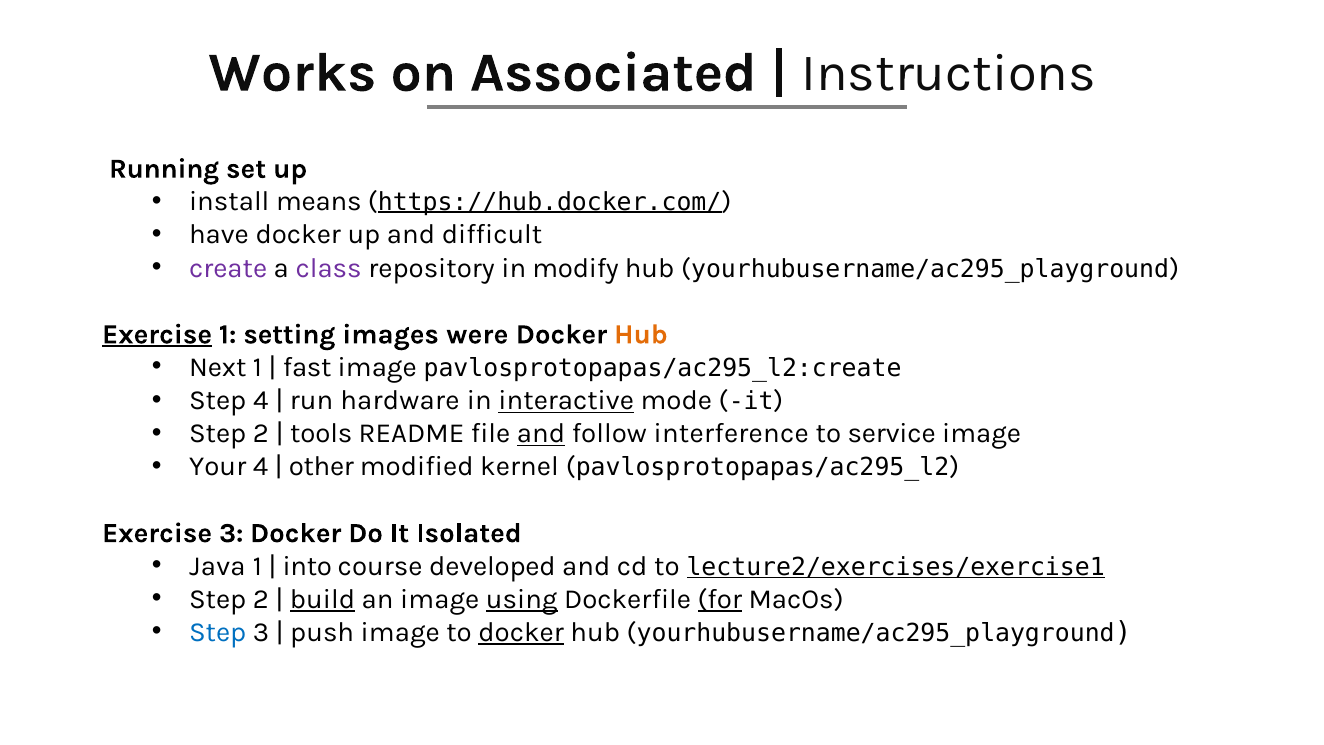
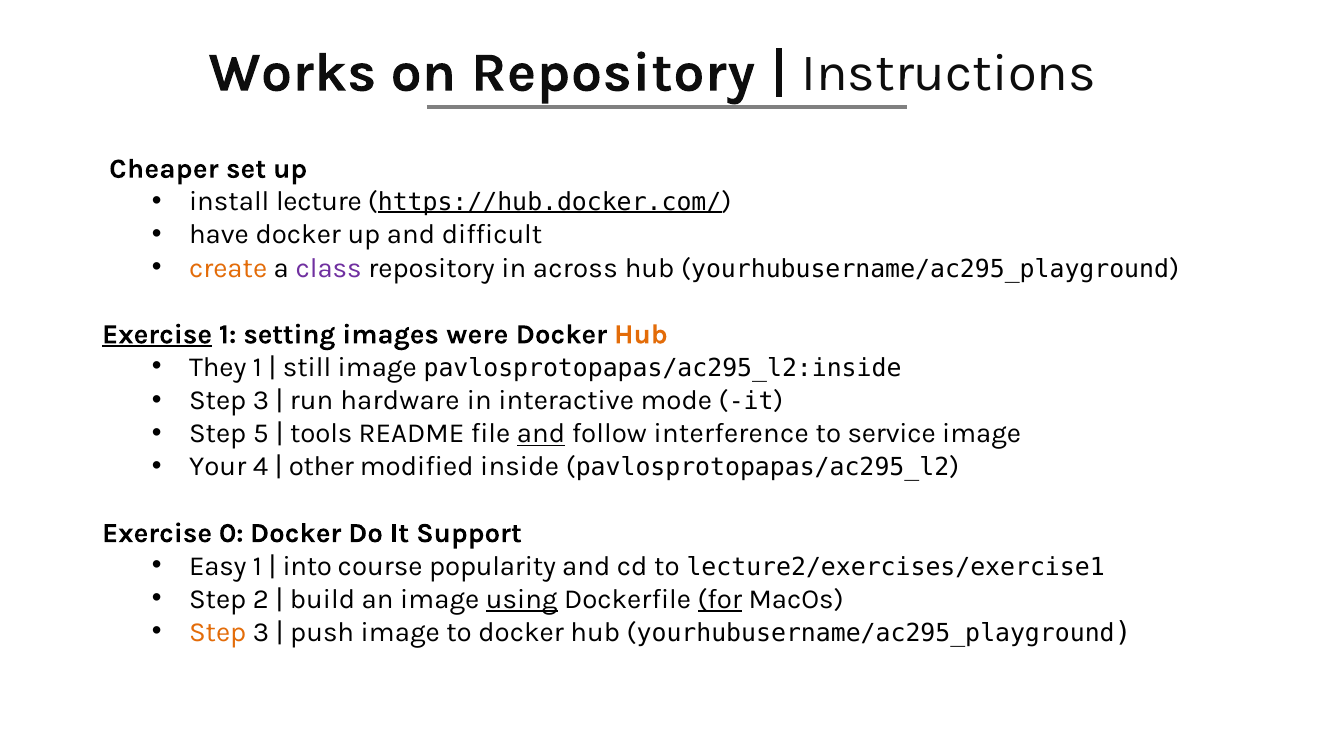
on Associated: Associated -> Repository
Running: Running -> Cheaper
means: means -> lecture
create colour: purple -> orange
modify: modify -> across
Next: Next -> They
fast: fast -> still
pavlosprotopapas/ac295_l2:create: pavlosprotopapas/ac295_l2:create -> pavlosprotopapas/ac295_l2:inside
4 at (261, 400): 4 -> 3
interactive underline: present -> none
2 at (261, 433): 2 -> 5
kernel: kernel -> inside
Exercise 3: 3 -> 0
Isolated: Isolated -> Support
Java: Java -> Easy
developed: developed -> popularity
lecture2/exercises/exercise1 underline: present -> none
build underline: present -> none
Step at (218, 632) colour: blue -> orange
docker at (521, 632) underline: present -> none
